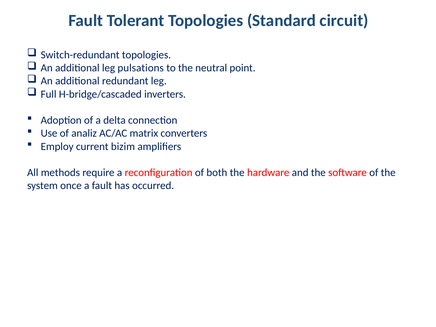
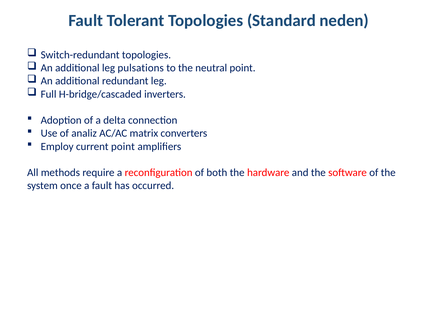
circuit: circuit -> neden
current bizim: bizim -> point
